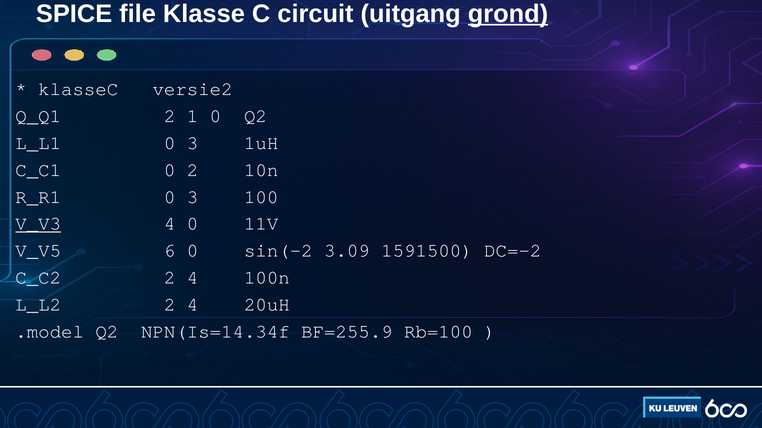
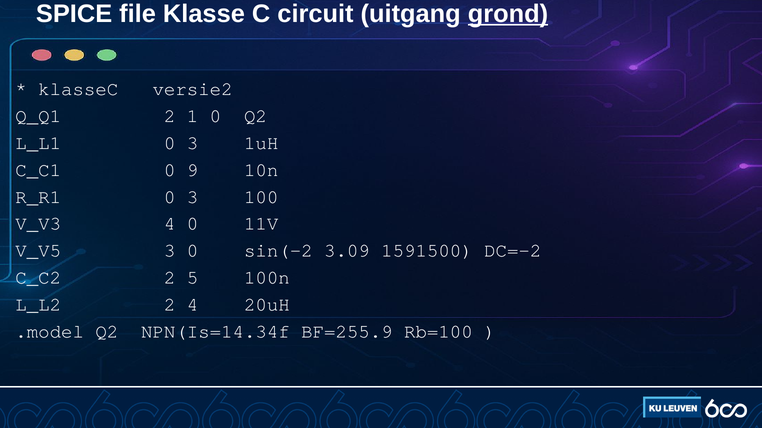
0 2: 2 -> 9
V_V3 underline: present -> none
V_V5 6: 6 -> 3
C_C2 2 4: 4 -> 5
